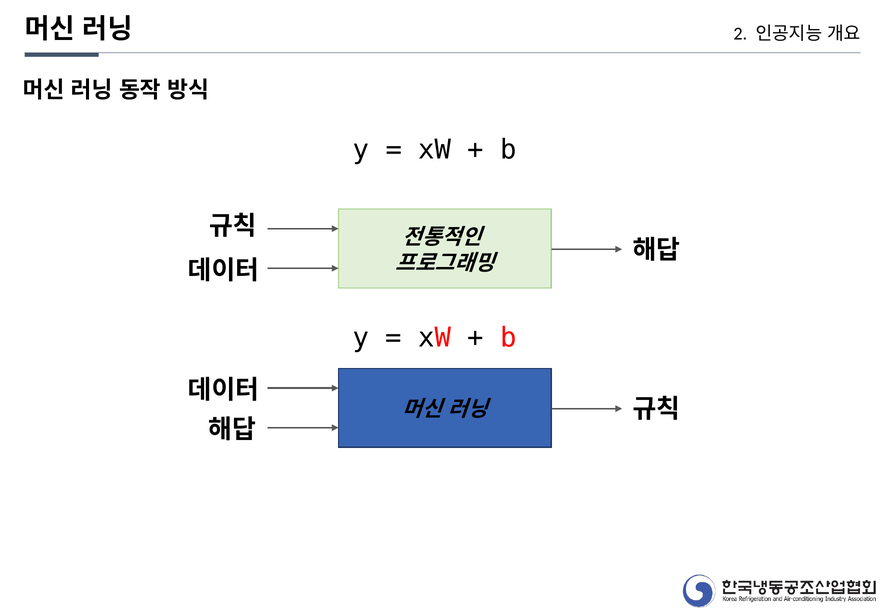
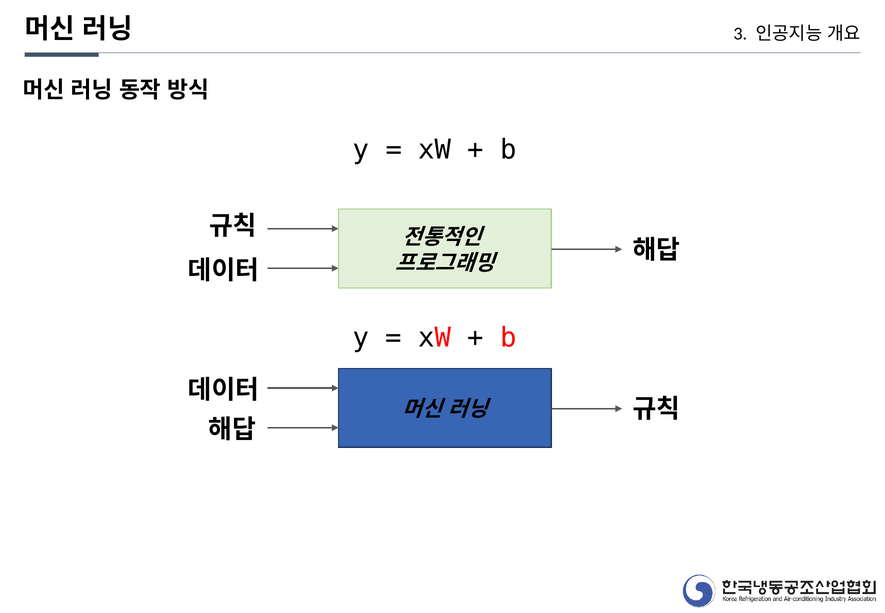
2: 2 -> 3
